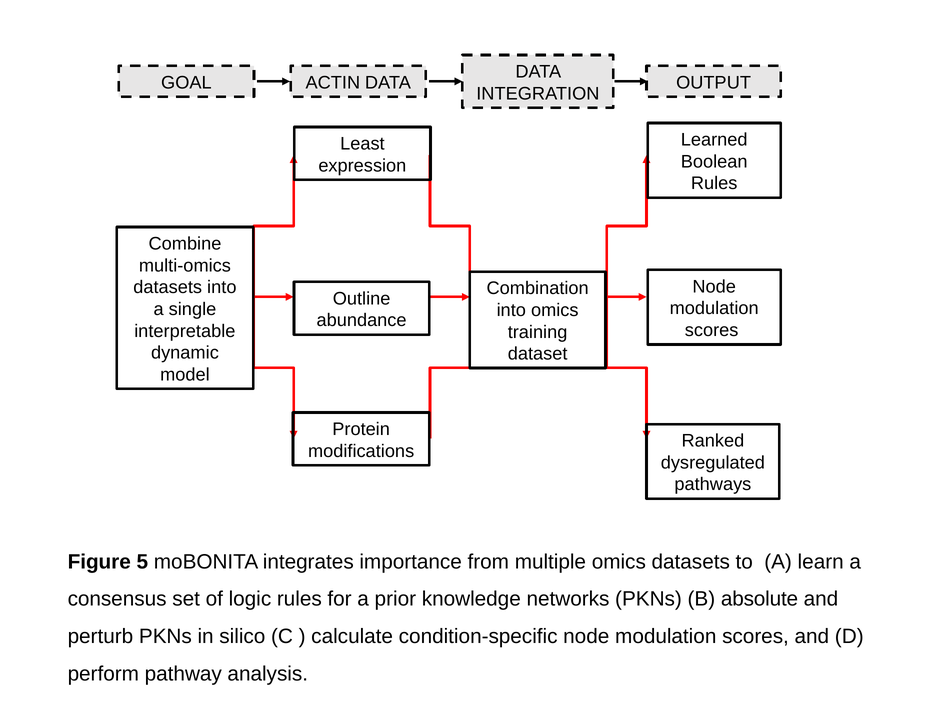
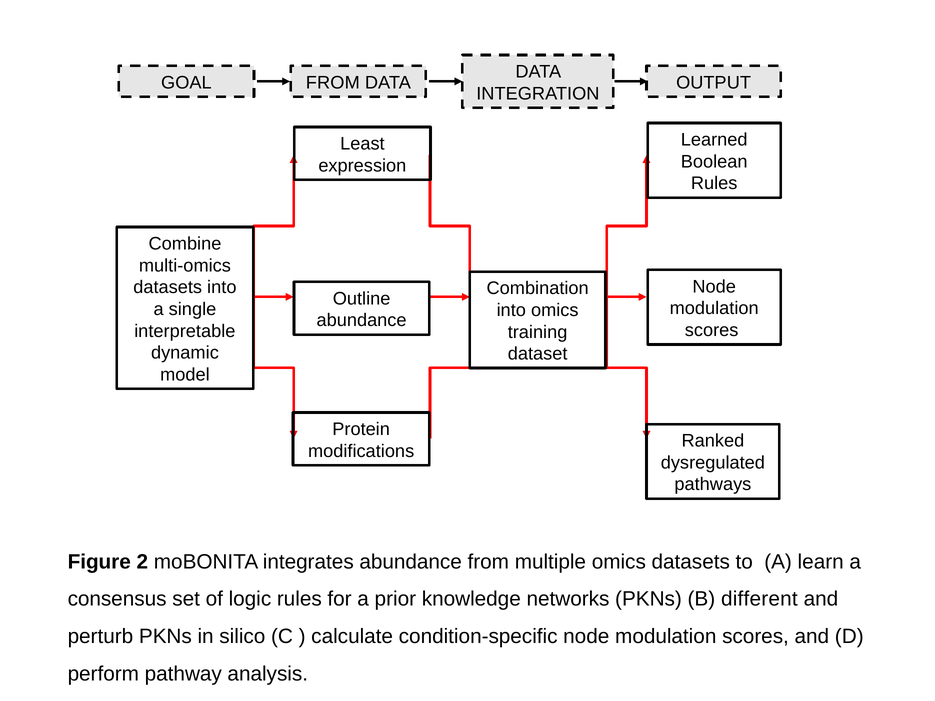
GOAL ACTIN: ACTIN -> FROM
5: 5 -> 2
integrates importance: importance -> abundance
absolute: absolute -> different
